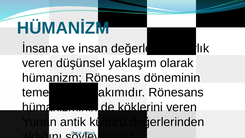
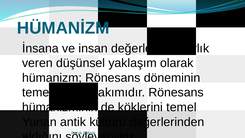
köklerini veren: veren -> temel
